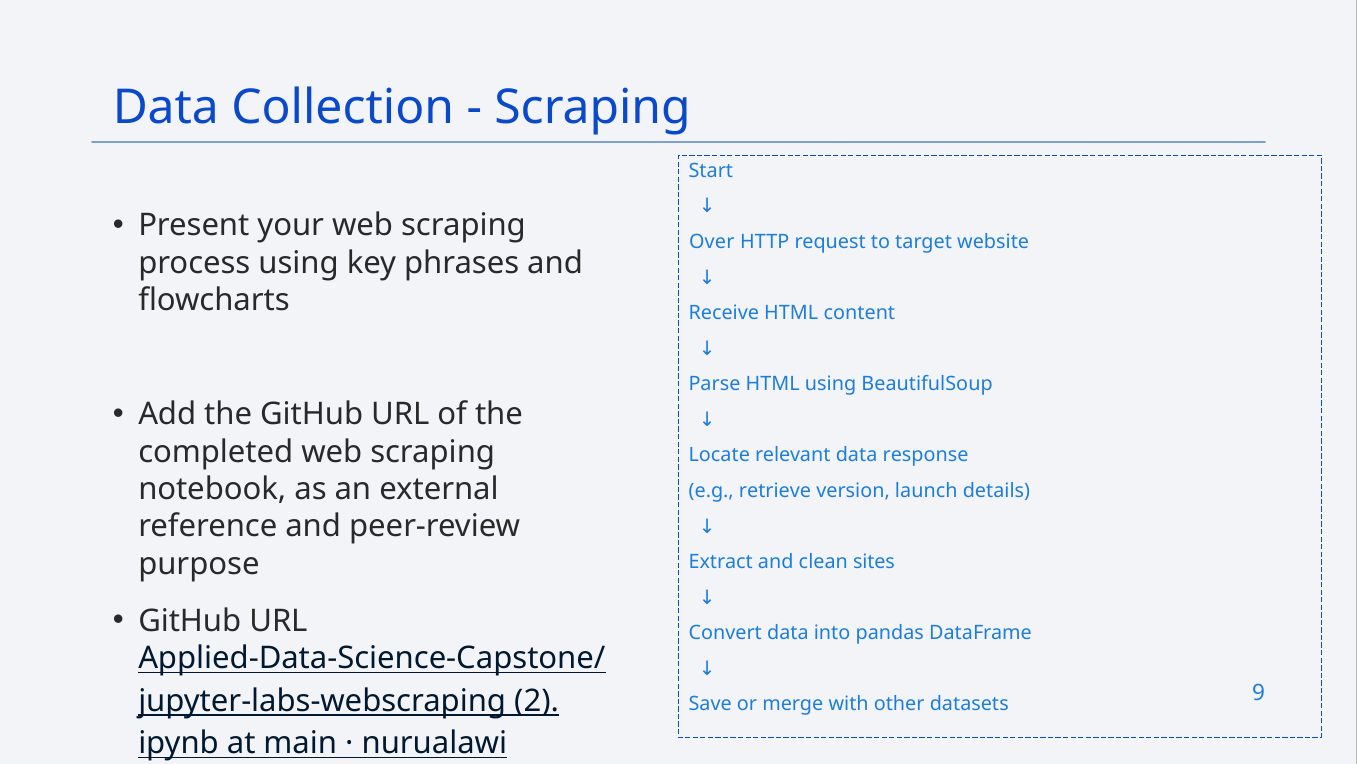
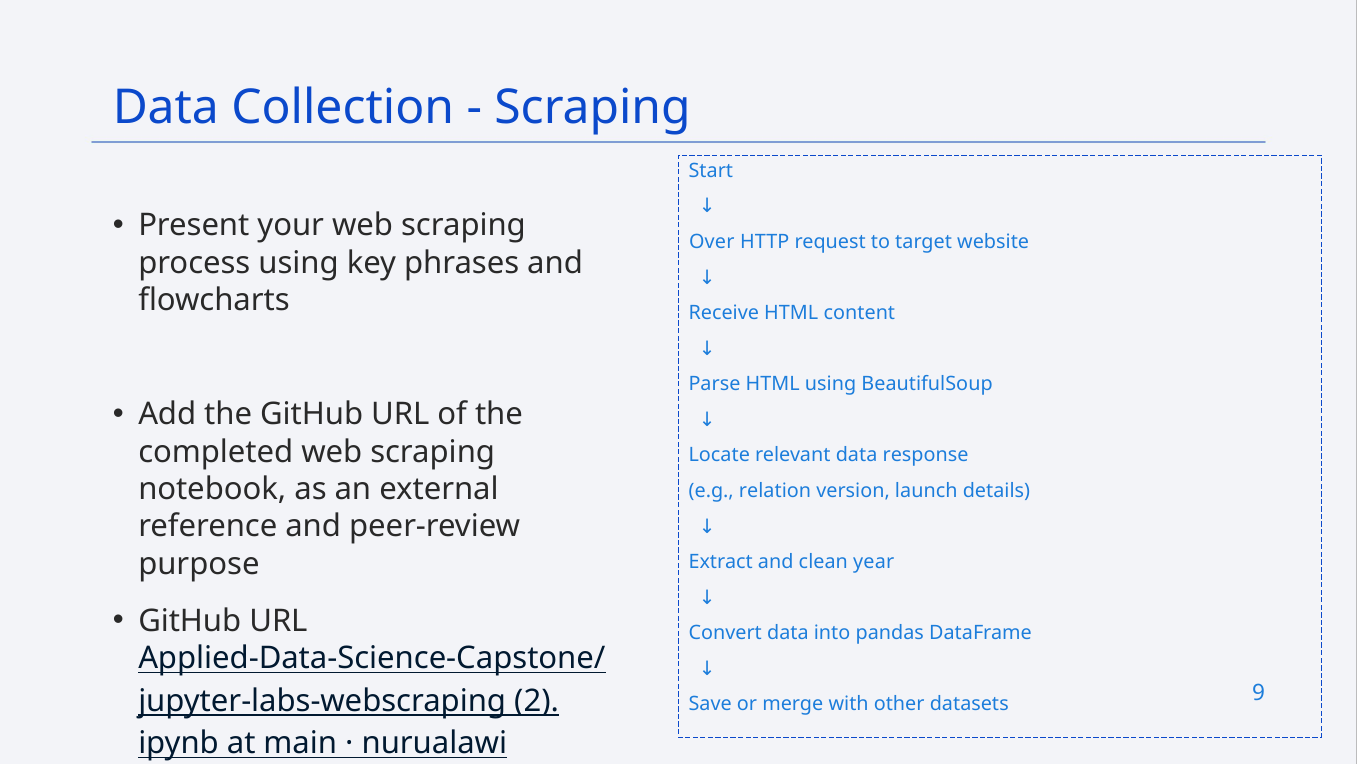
retrieve: retrieve -> relation
sites: sites -> year
